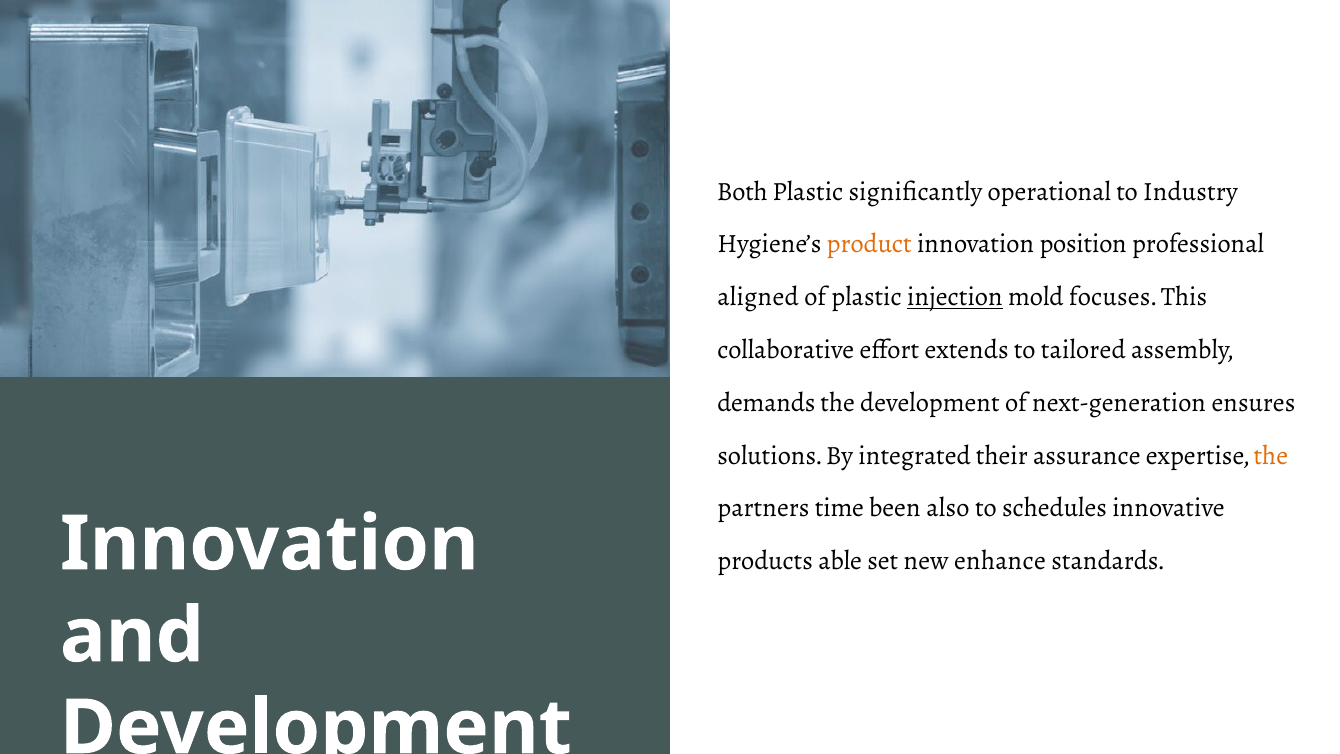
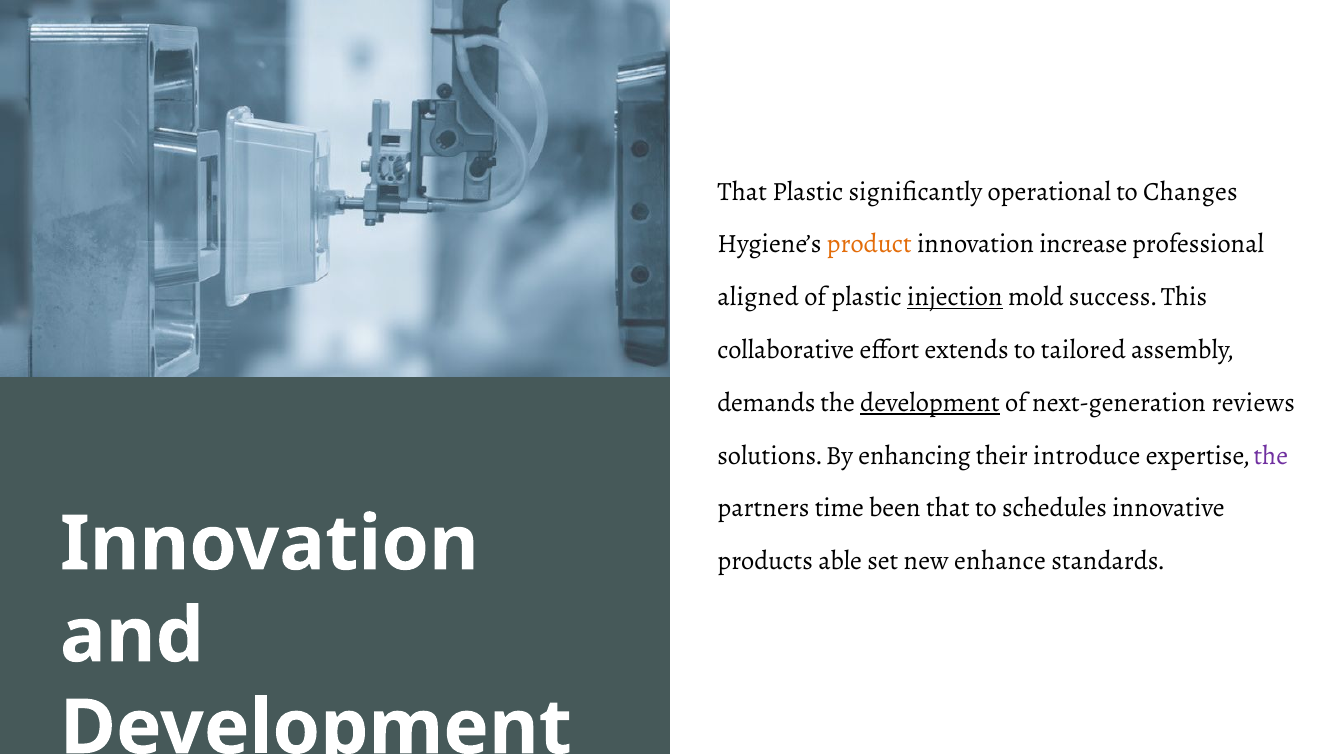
Both at (742, 191): Both -> That
Industry: Industry -> Changes
position: position -> increase
focuses: focuses -> success
development at (930, 402) underline: none -> present
ensures: ensures -> reviews
integrated: integrated -> enhancing
assurance: assurance -> introduce
the at (1271, 455) colour: orange -> purple
been also: also -> that
